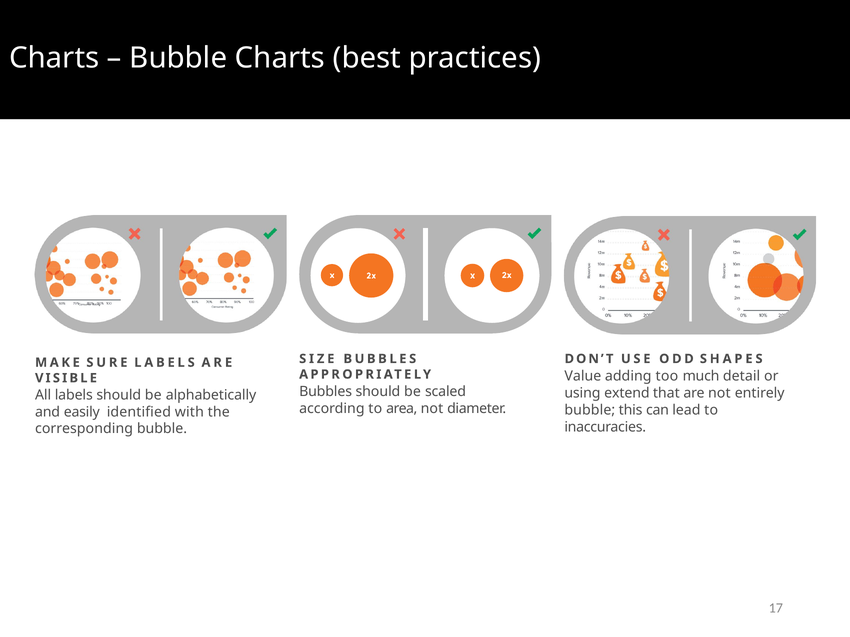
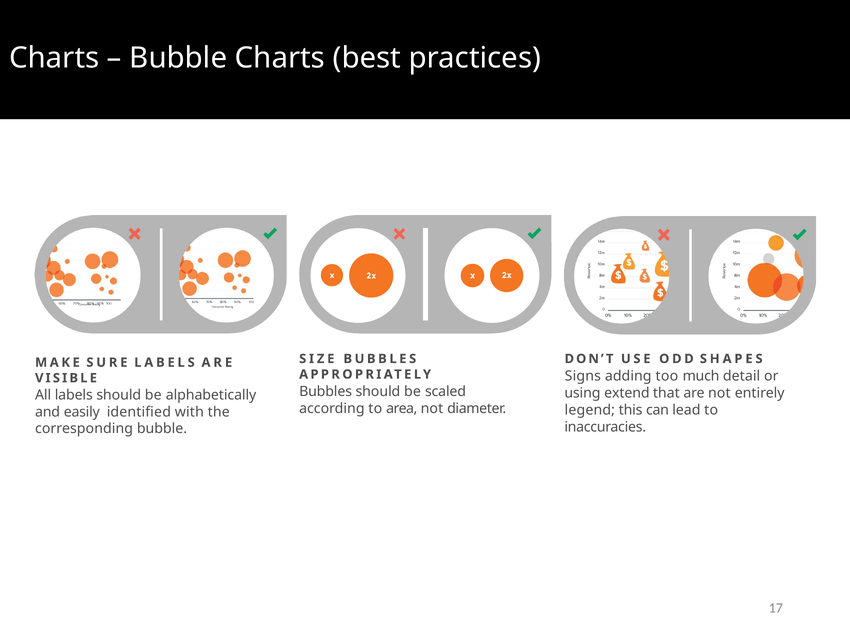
Value: Value -> Signs
bubble at (590, 410): bubble -> legend
